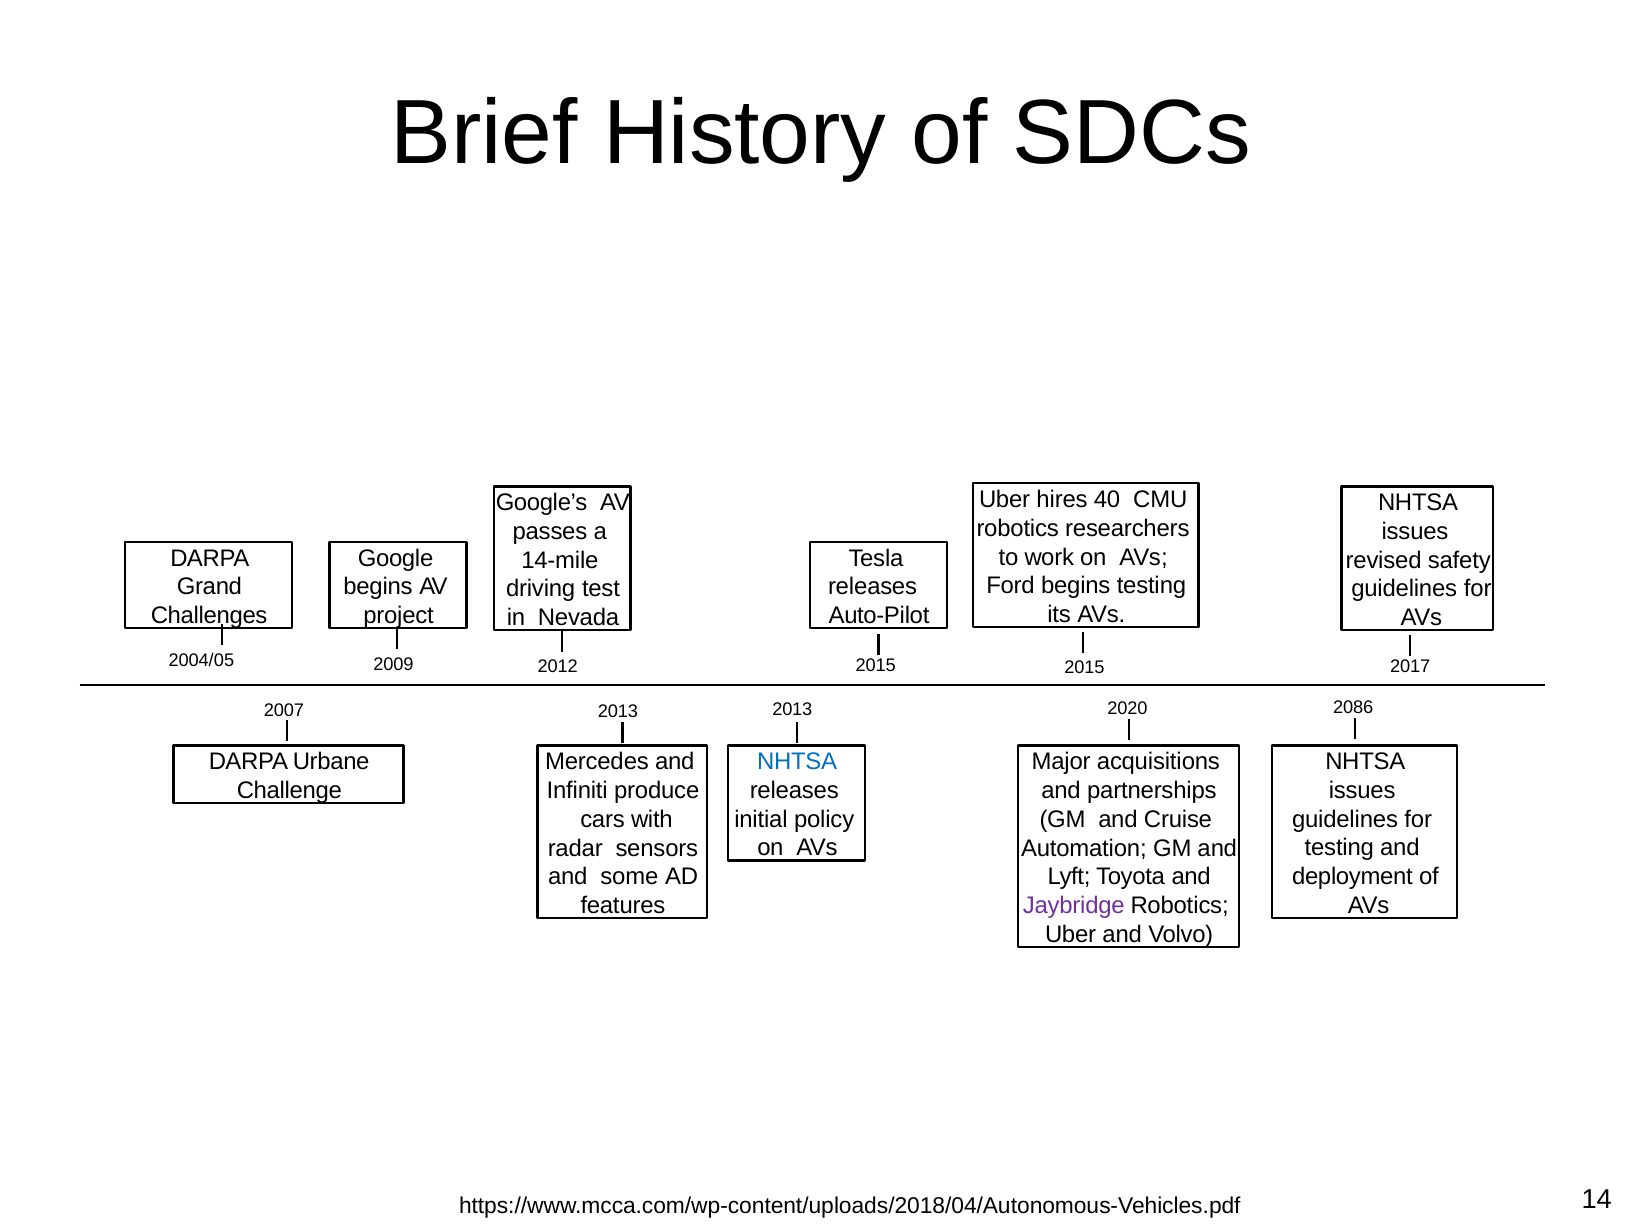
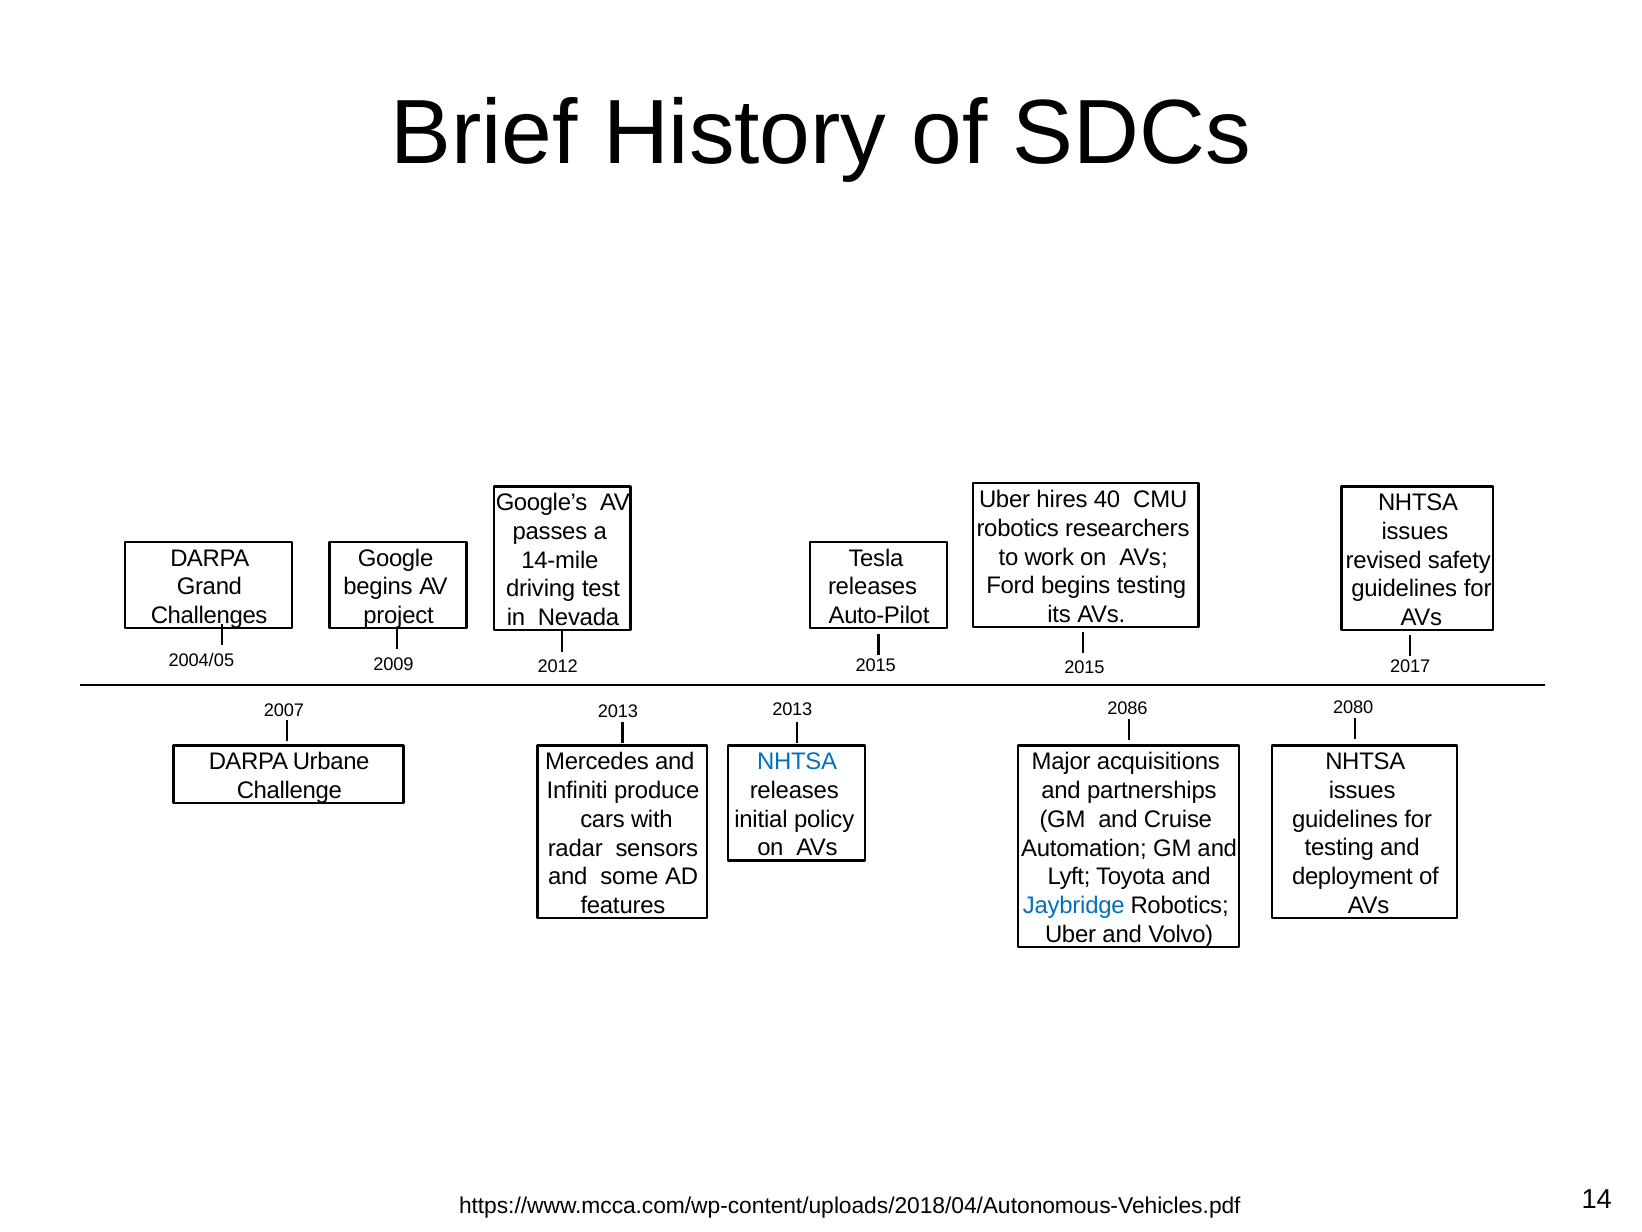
2086: 2086 -> 2080
2020: 2020 -> 2086
Jaybridge colour: purple -> blue
